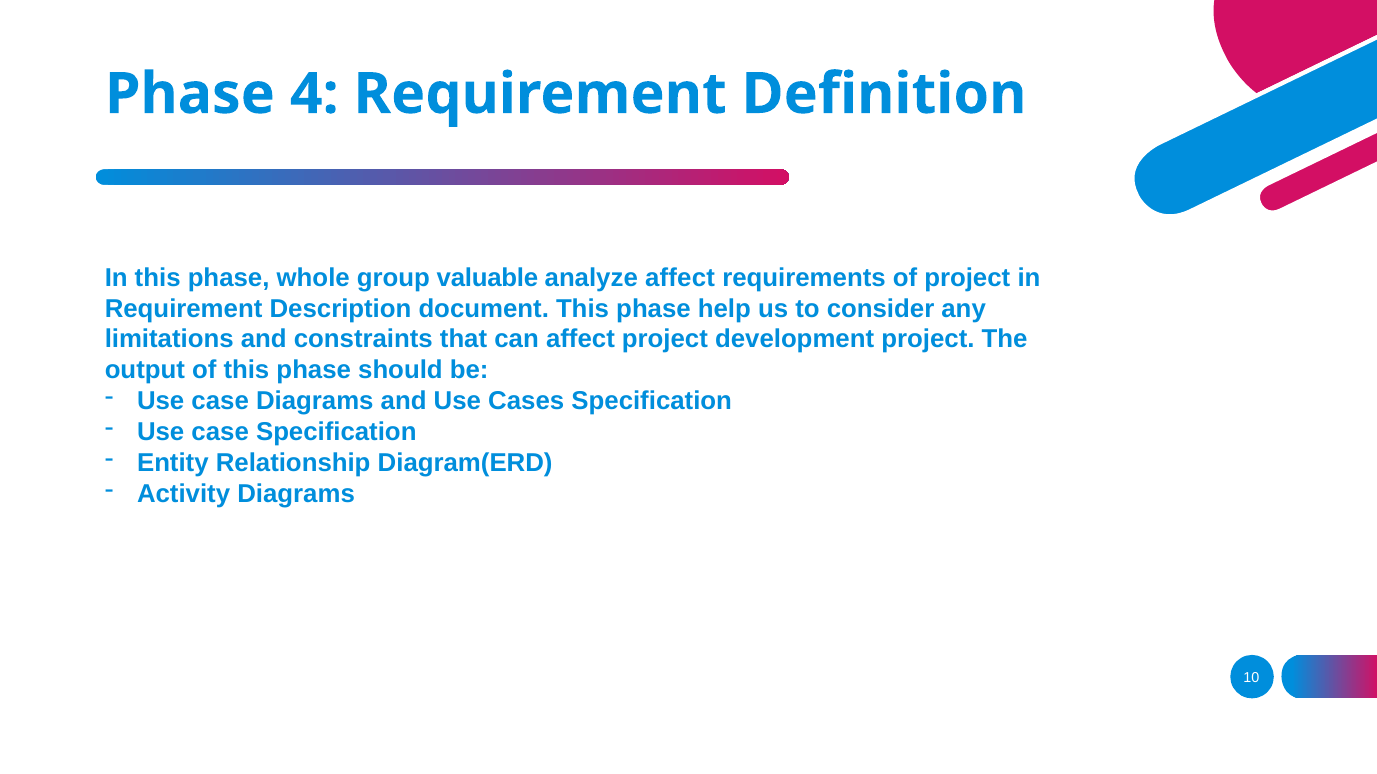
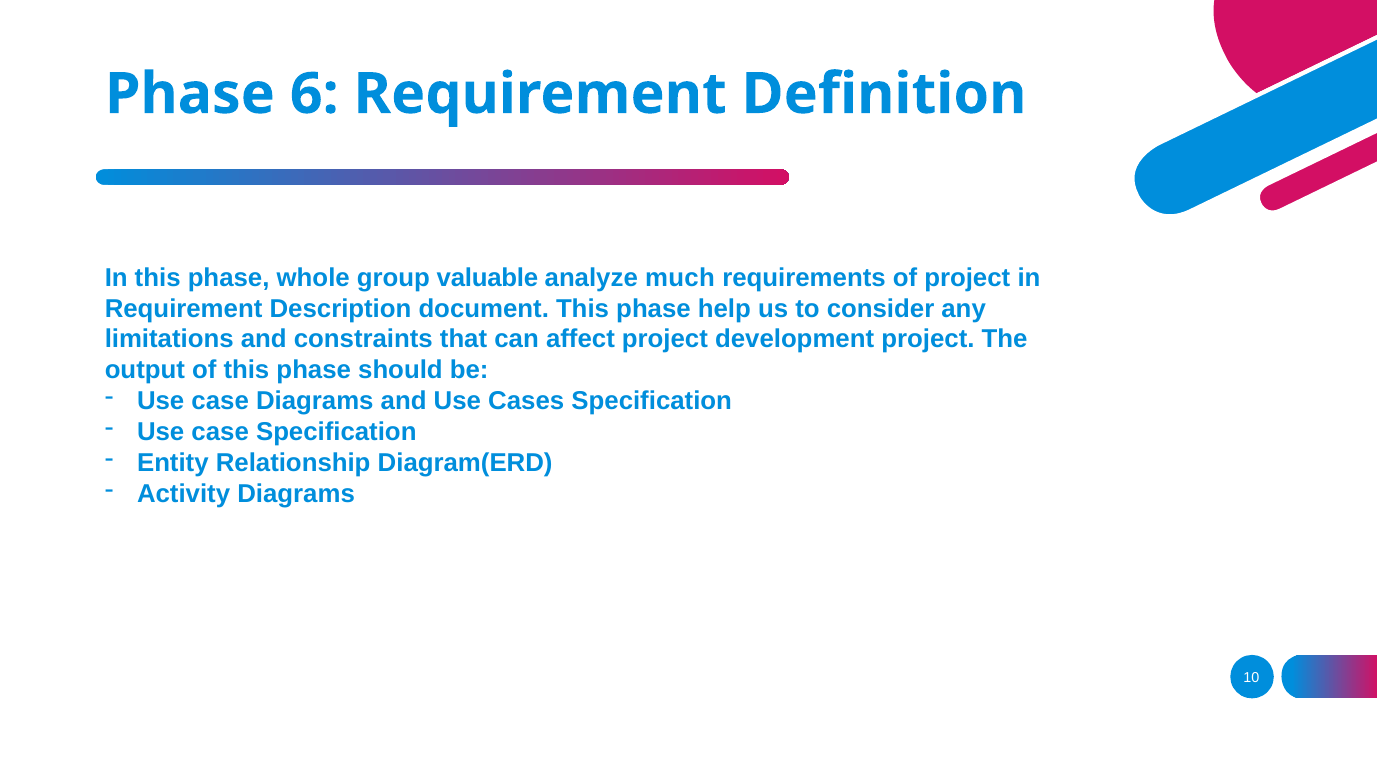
4: 4 -> 6
analyze affect: affect -> much
